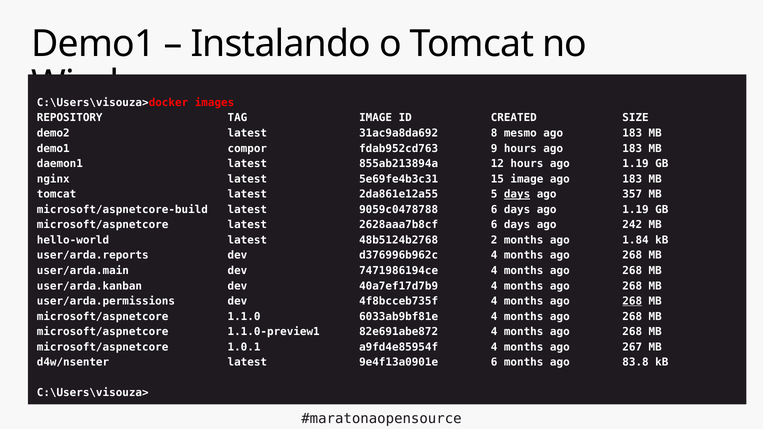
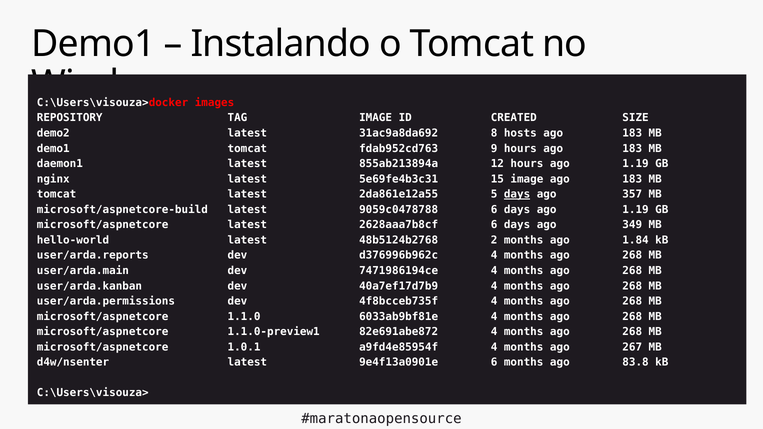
mesmo: mesmo -> hosts
demo1 compor: compor -> tomcat
242: 242 -> 349
268 at (632, 301) underline: present -> none
